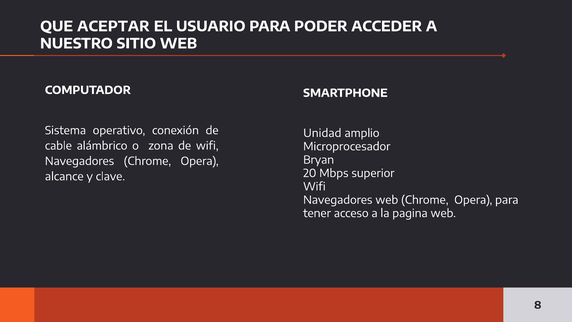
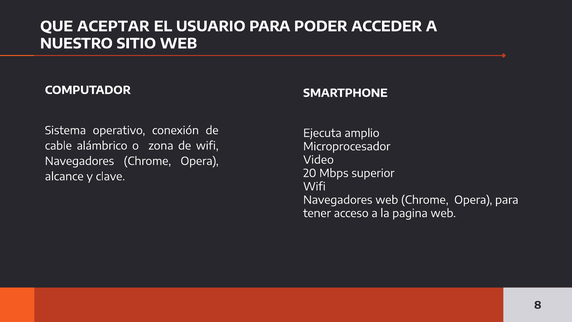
Unidad: Unidad -> Ejecuta
Bryan: Bryan -> Video
